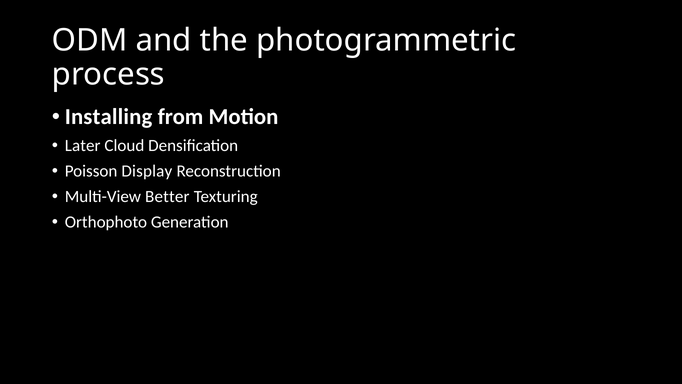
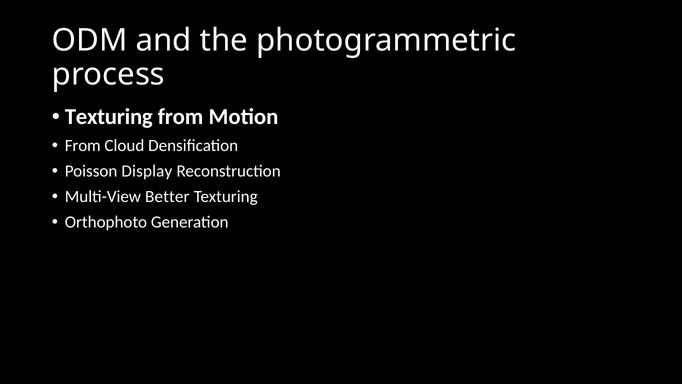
Installing at (109, 117): Installing -> Texturing
Later at (83, 145): Later -> From
